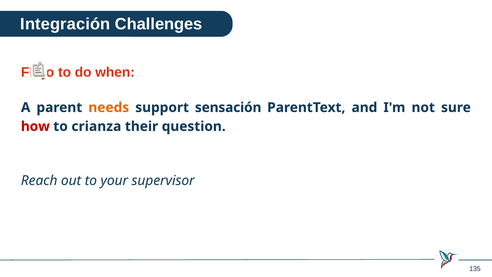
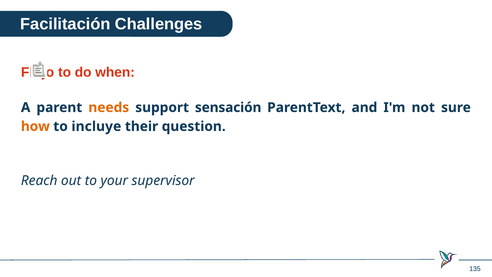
Integración: Integración -> Facilitación
how colour: red -> orange
crianza: crianza -> incluye
